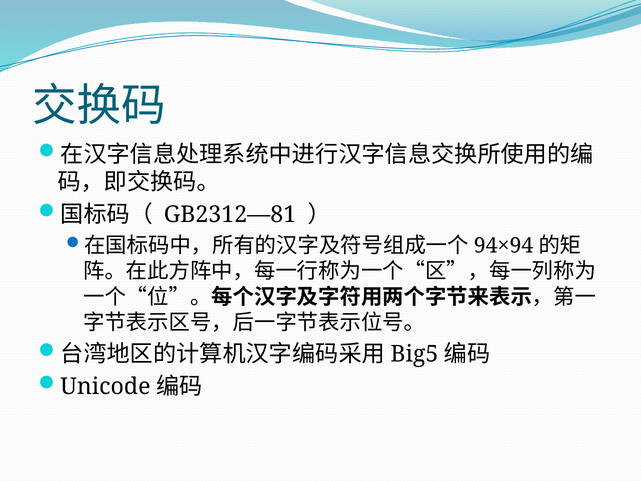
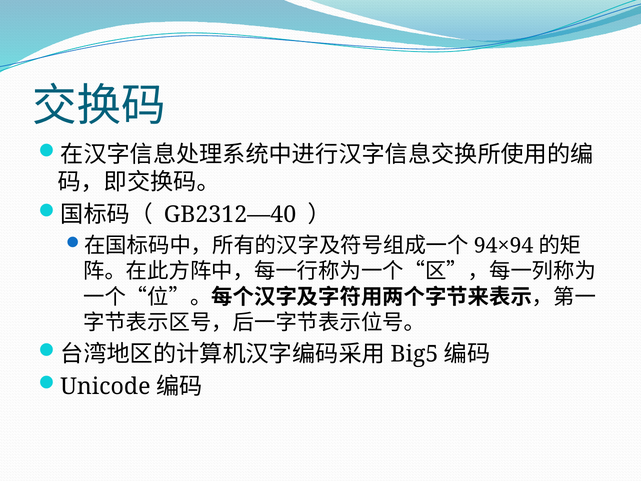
GB2312—81: GB2312—81 -> GB2312—40
